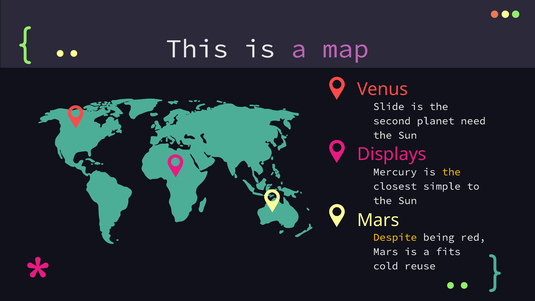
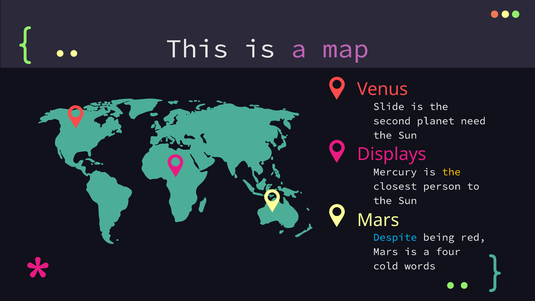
simple: simple -> person
Despite colour: yellow -> light blue
fits: fits -> four
reuse: reuse -> words
